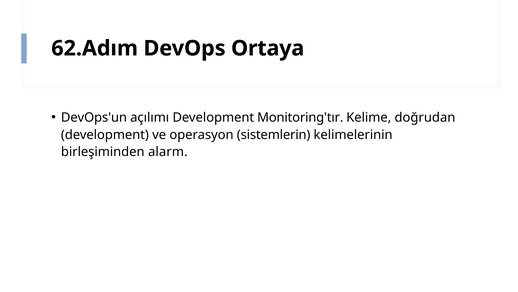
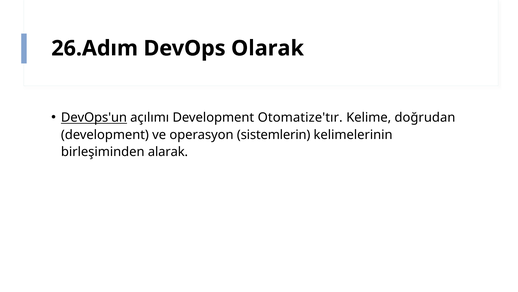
62.Adım: 62.Adım -> 26.Adım
Ortaya: Ortaya -> Olarak
DevOps'un underline: none -> present
Monitoring'tır: Monitoring'tır -> Otomatize'tır
alarm: alarm -> alarak
